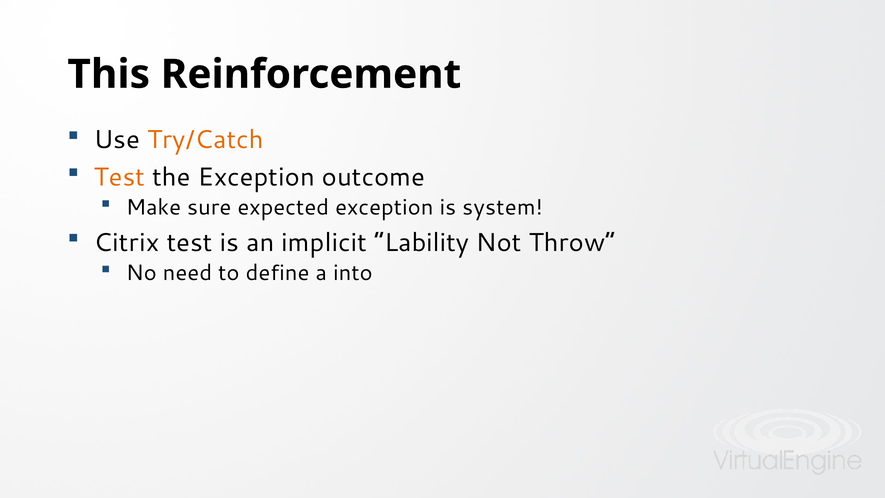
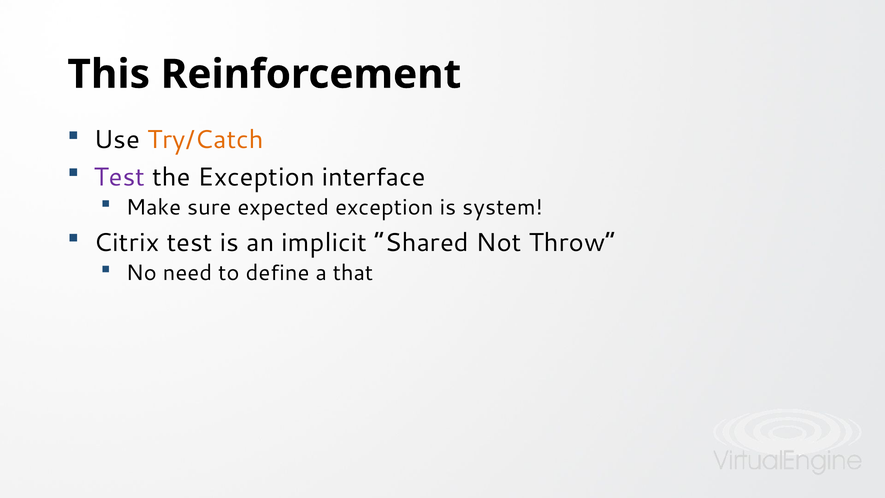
Test at (119, 177) colour: orange -> purple
outcome: outcome -> interface
Lability: Lability -> Shared
into: into -> that
